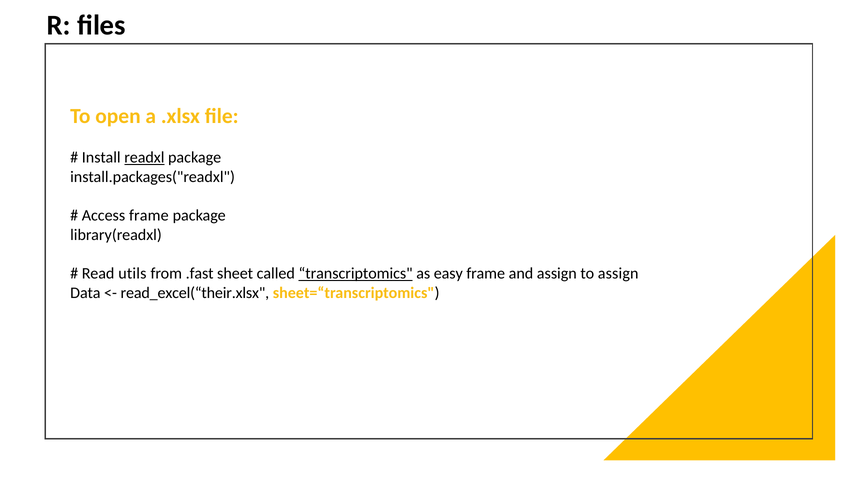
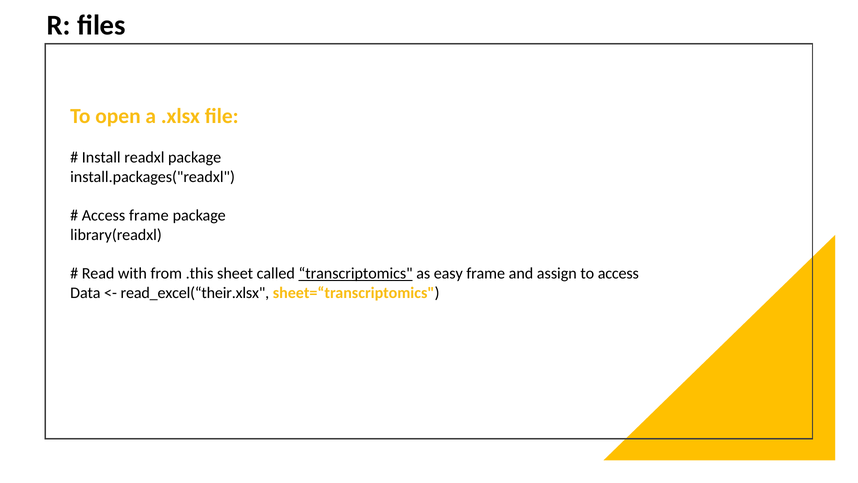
readxl underline: present -> none
utils: utils -> with
.fast: .fast -> .this
to assign: assign -> access
